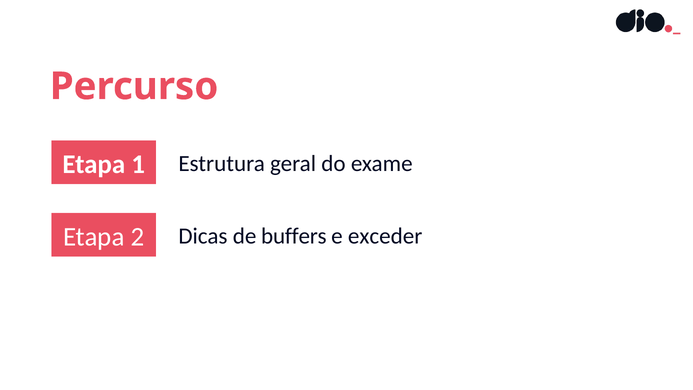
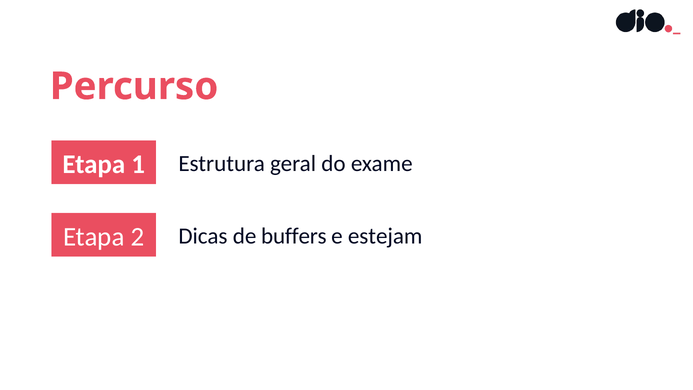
exceder: exceder -> estejam
